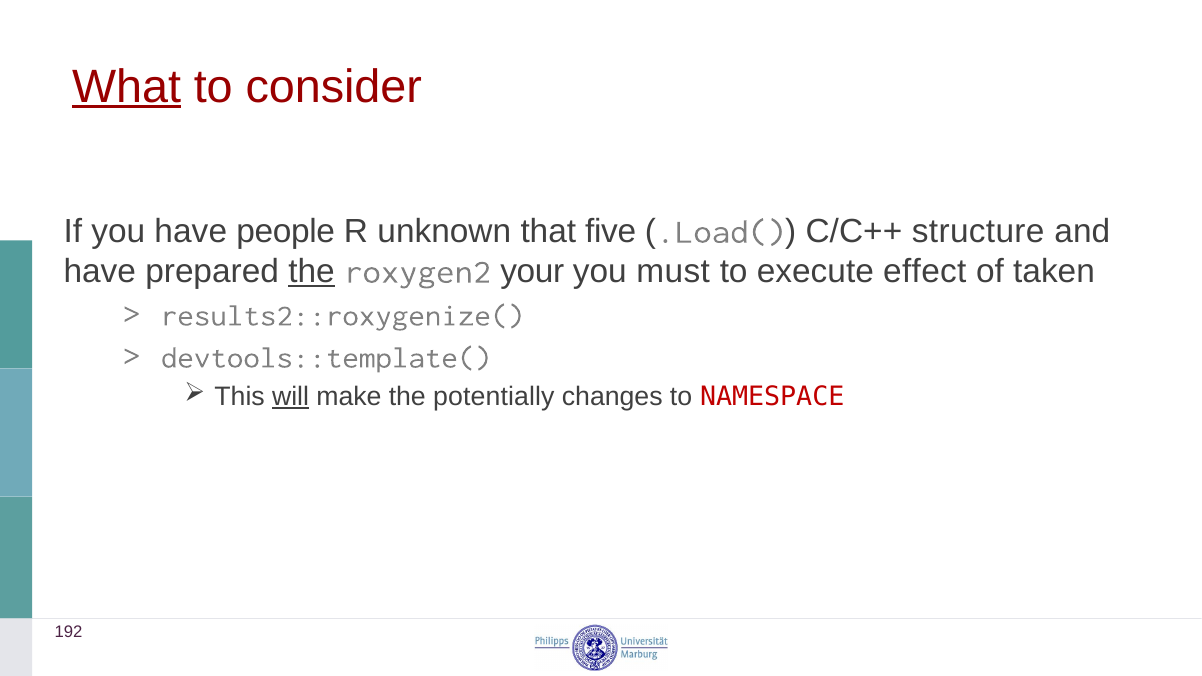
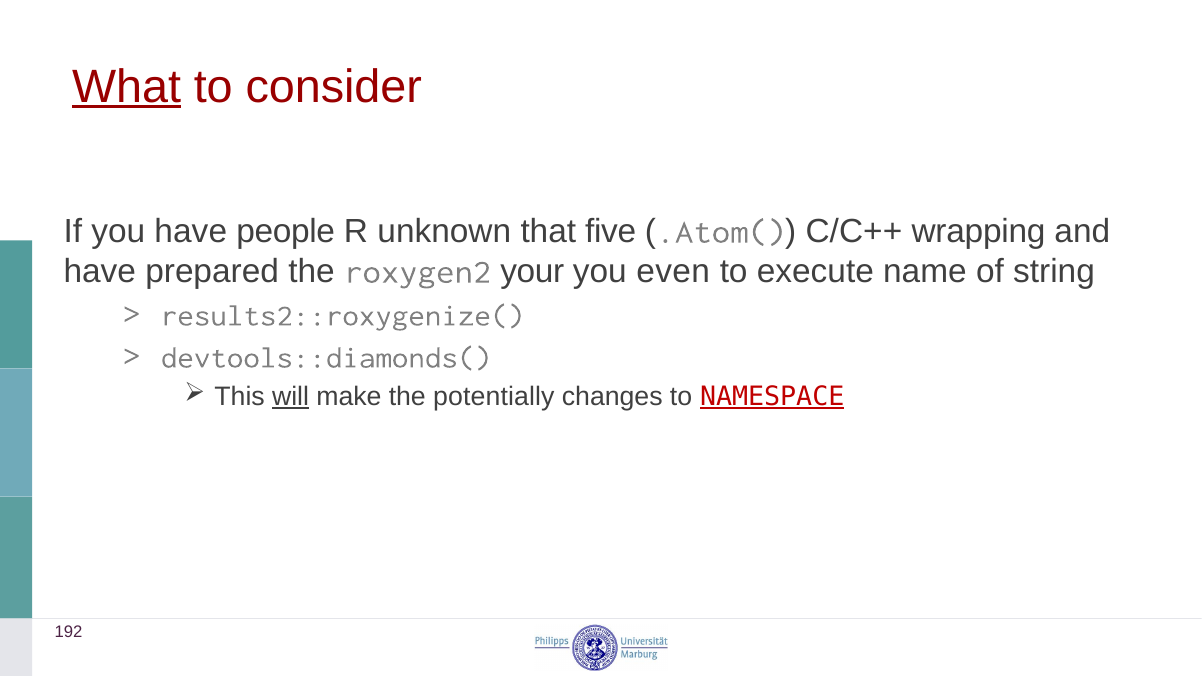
.Load(: .Load( -> .Atom(
structure: structure -> wrapping
the at (311, 272) underline: present -> none
must: must -> even
effect: effect -> name
taken: taken -> string
devtools::template(: devtools::template( -> devtools::diamonds(
NAMESPACE underline: none -> present
